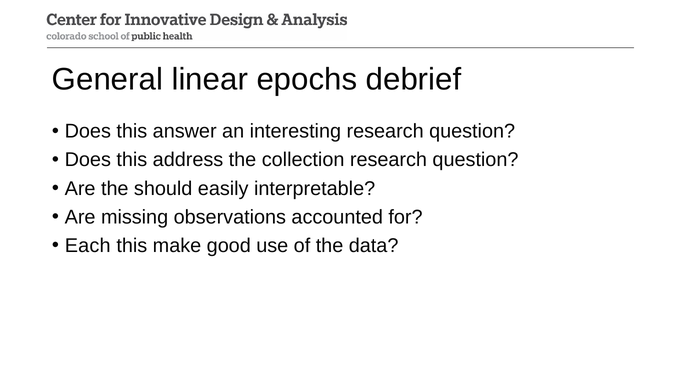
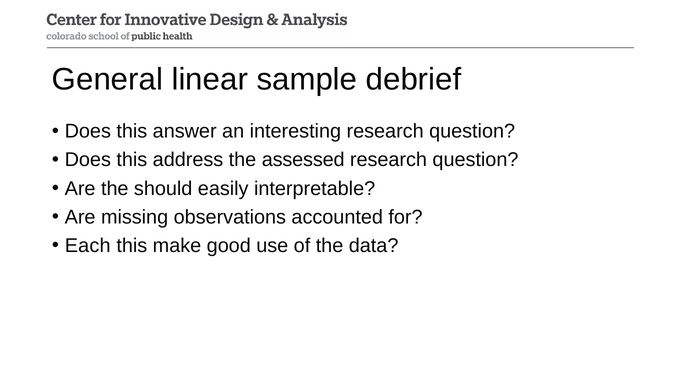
epochs: epochs -> sample
collection: collection -> assessed
